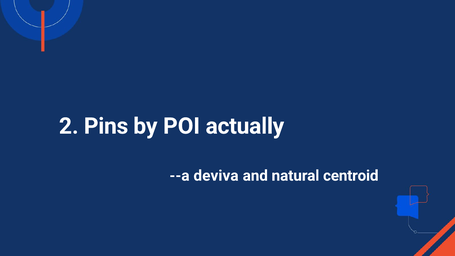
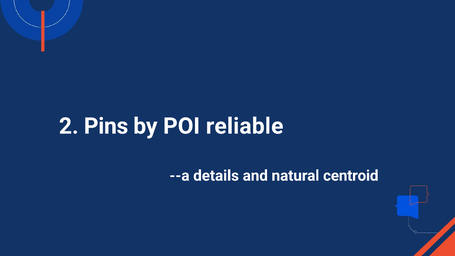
actually: actually -> reliable
deviva: deviva -> details
